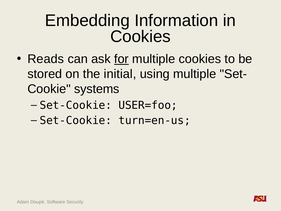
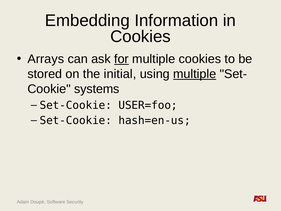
Reads: Reads -> Arrays
multiple at (195, 74) underline: none -> present
turn=en-us: turn=en-us -> hash=en-us
